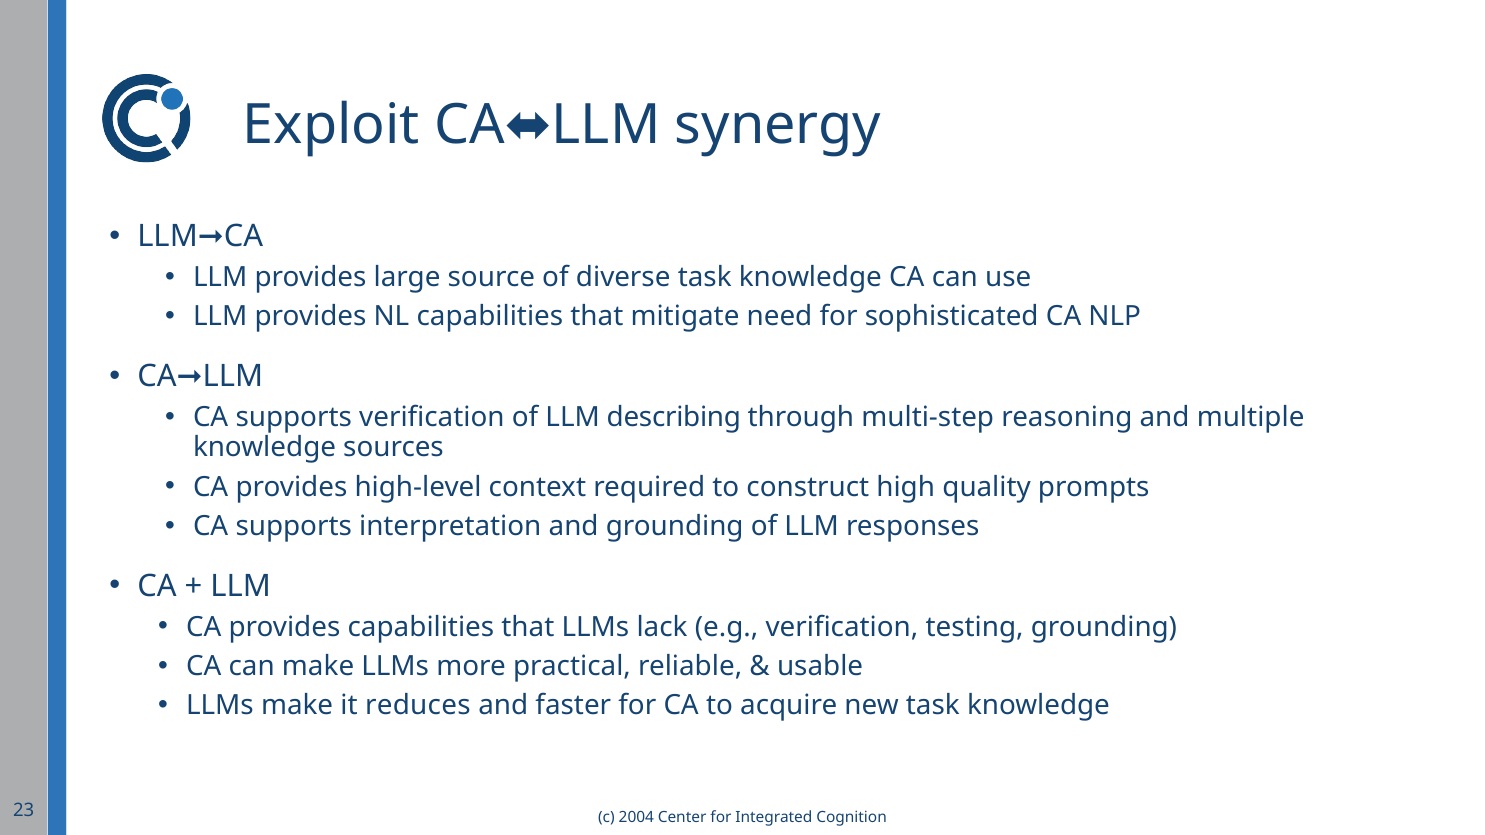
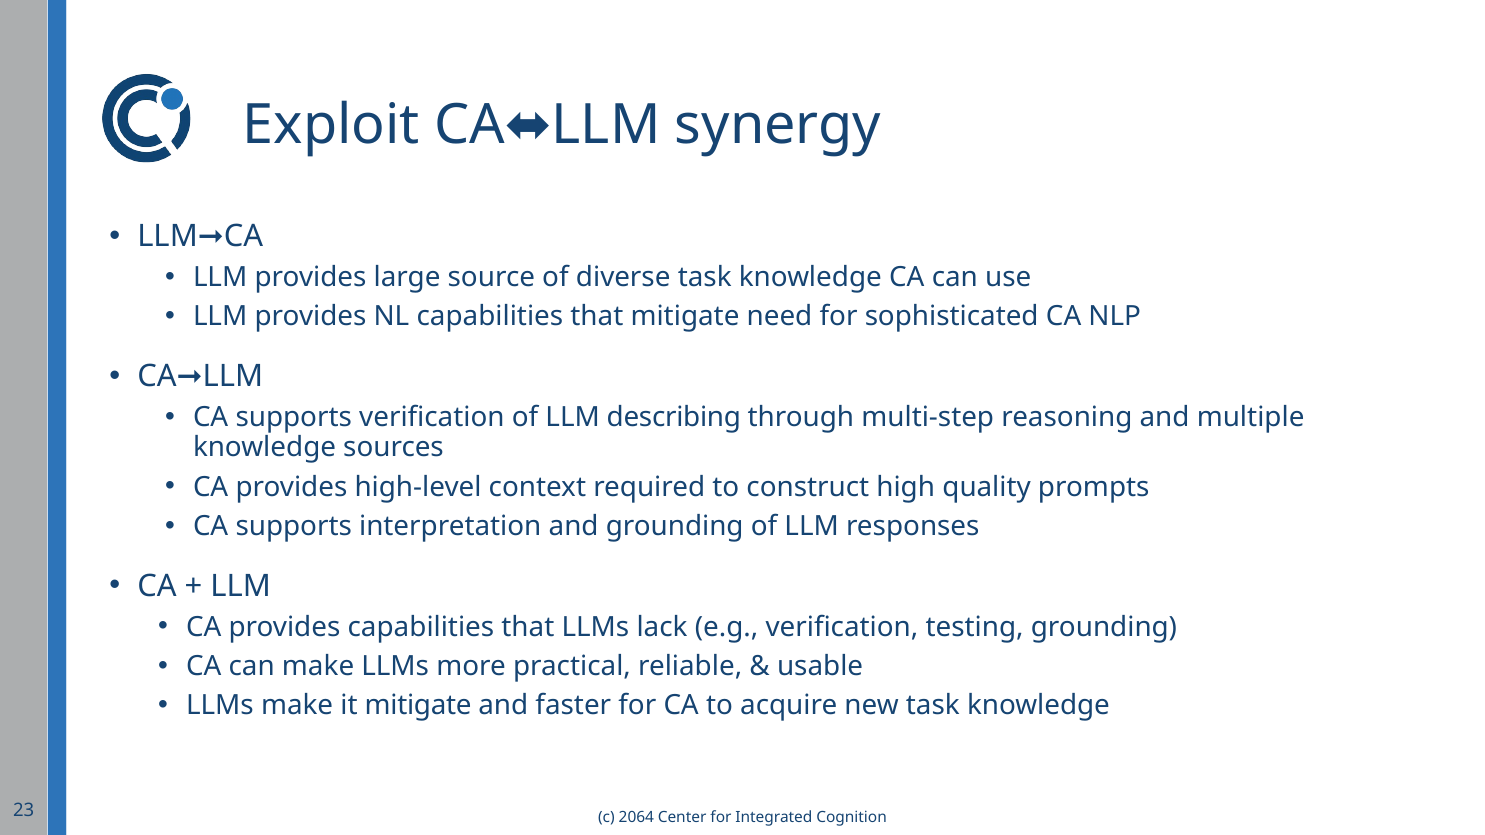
it reduces: reduces -> mitigate
2004: 2004 -> 2064
